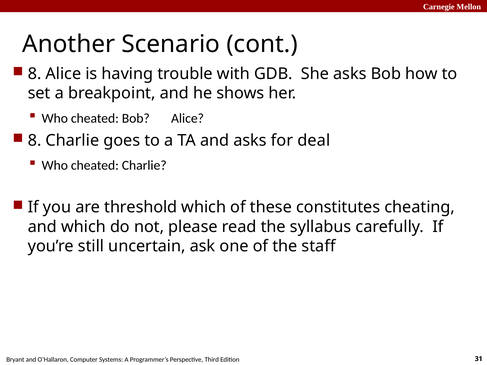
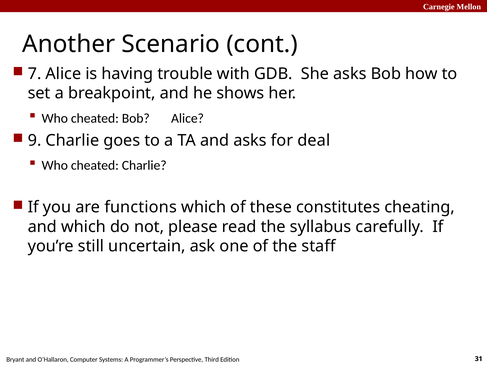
8 at (35, 74): 8 -> 7
8 at (35, 140): 8 -> 9
threshold: threshold -> functions
